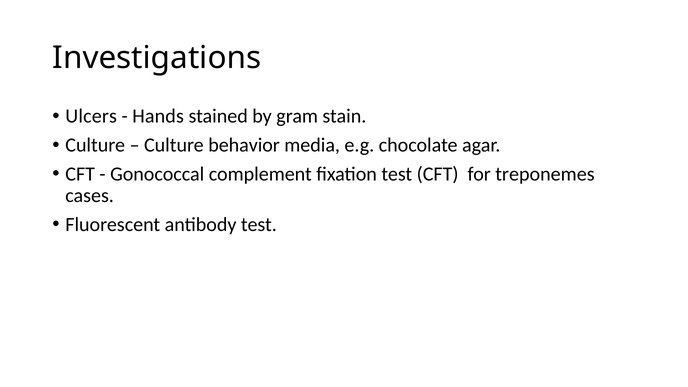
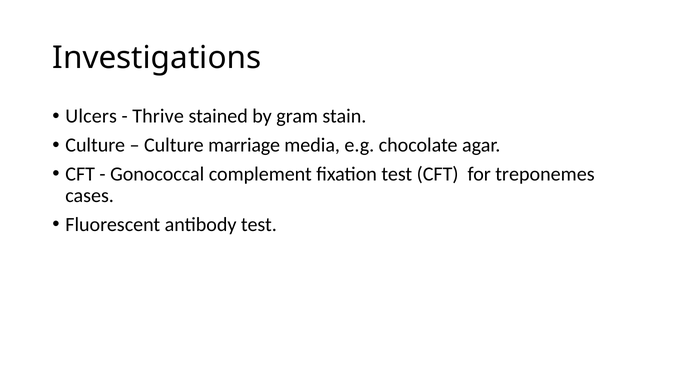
Hands: Hands -> Thrive
behavior: behavior -> marriage
